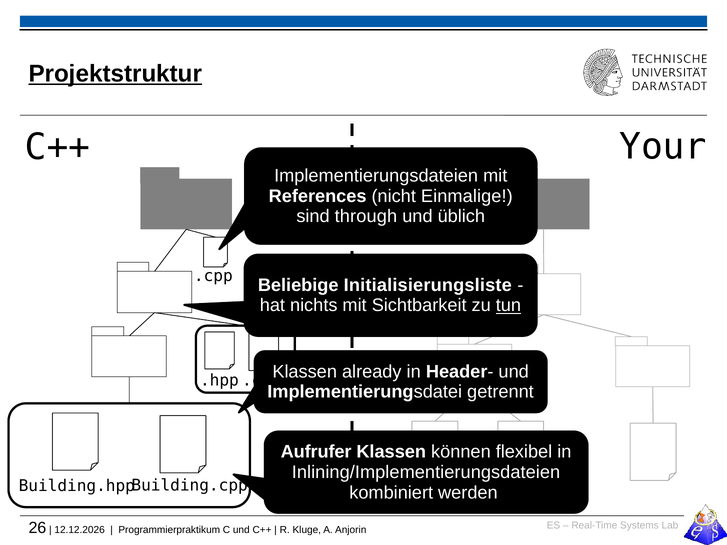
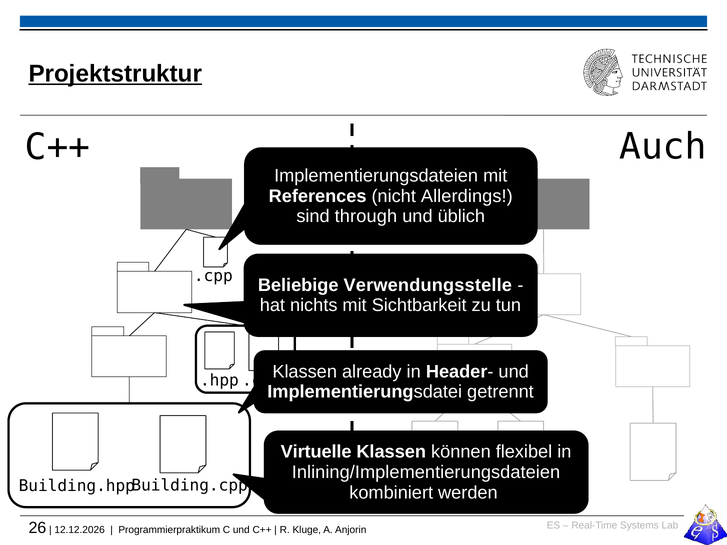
Your: Your -> Auch
Einmalige: Einmalige -> Allerdings
Initialisierungsliste: Initialisierungsliste -> Verwendungsstelle
tun underline: present -> none
Aufrufer: Aufrufer -> Virtuelle
